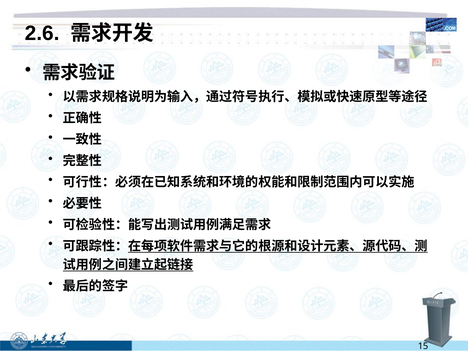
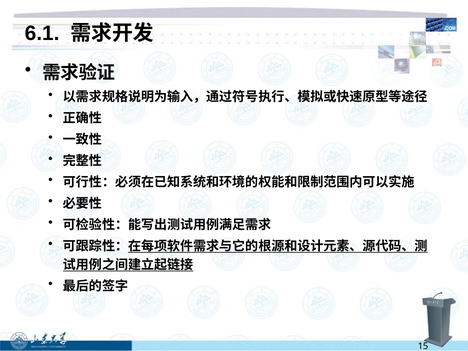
2.6: 2.6 -> 6.1
